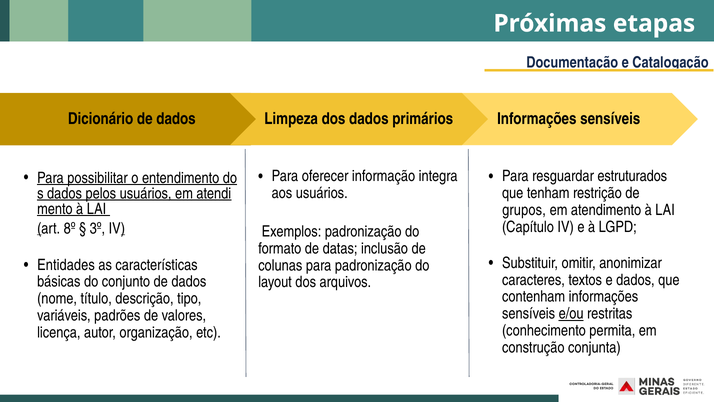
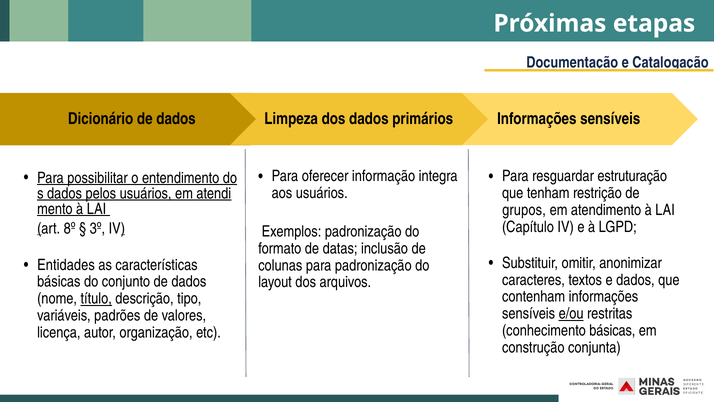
estruturados: estruturados -> estruturação
título underline: none -> present
conhecimento permita: permita -> básicas
